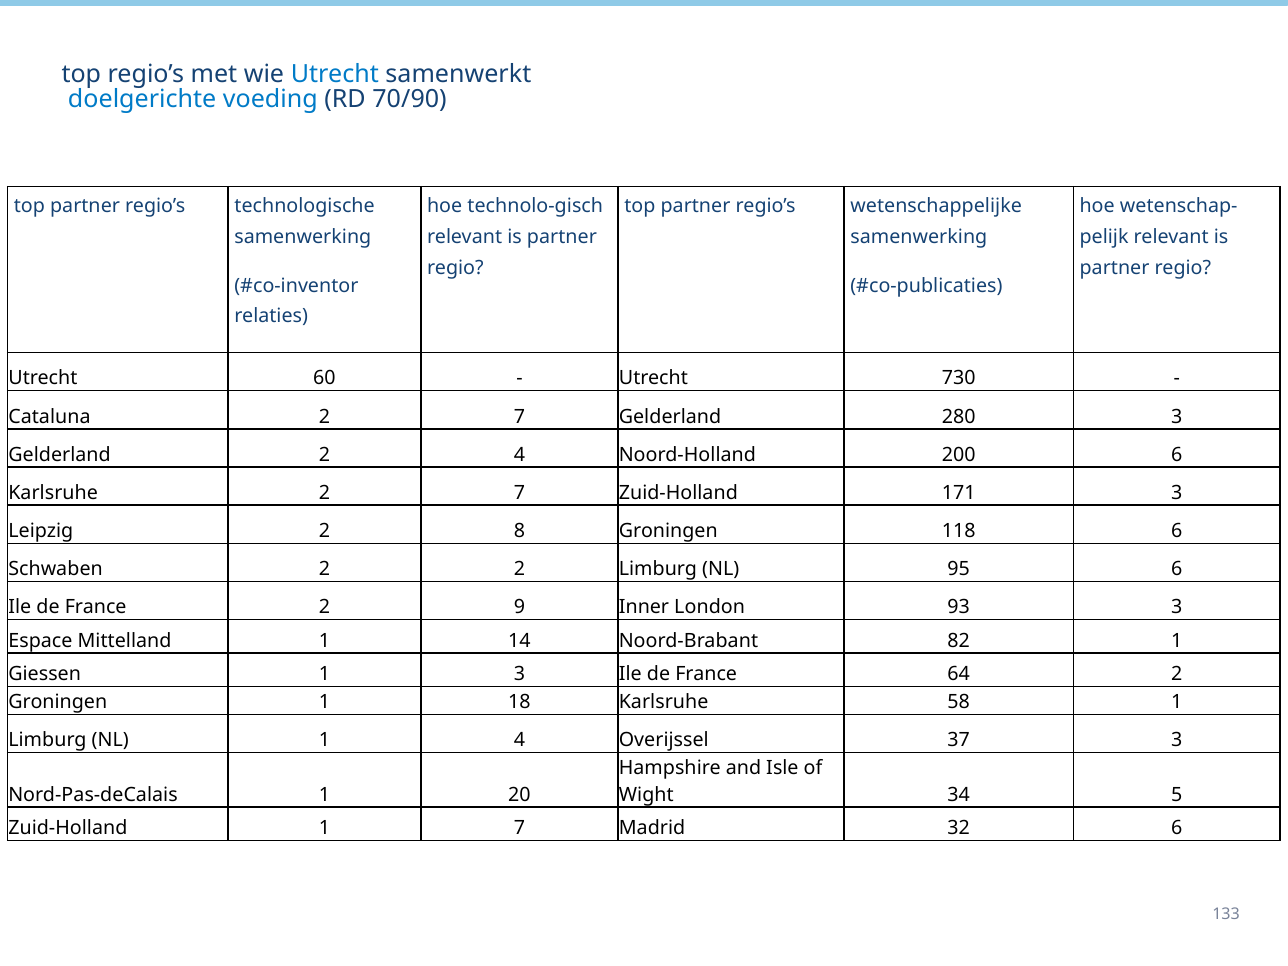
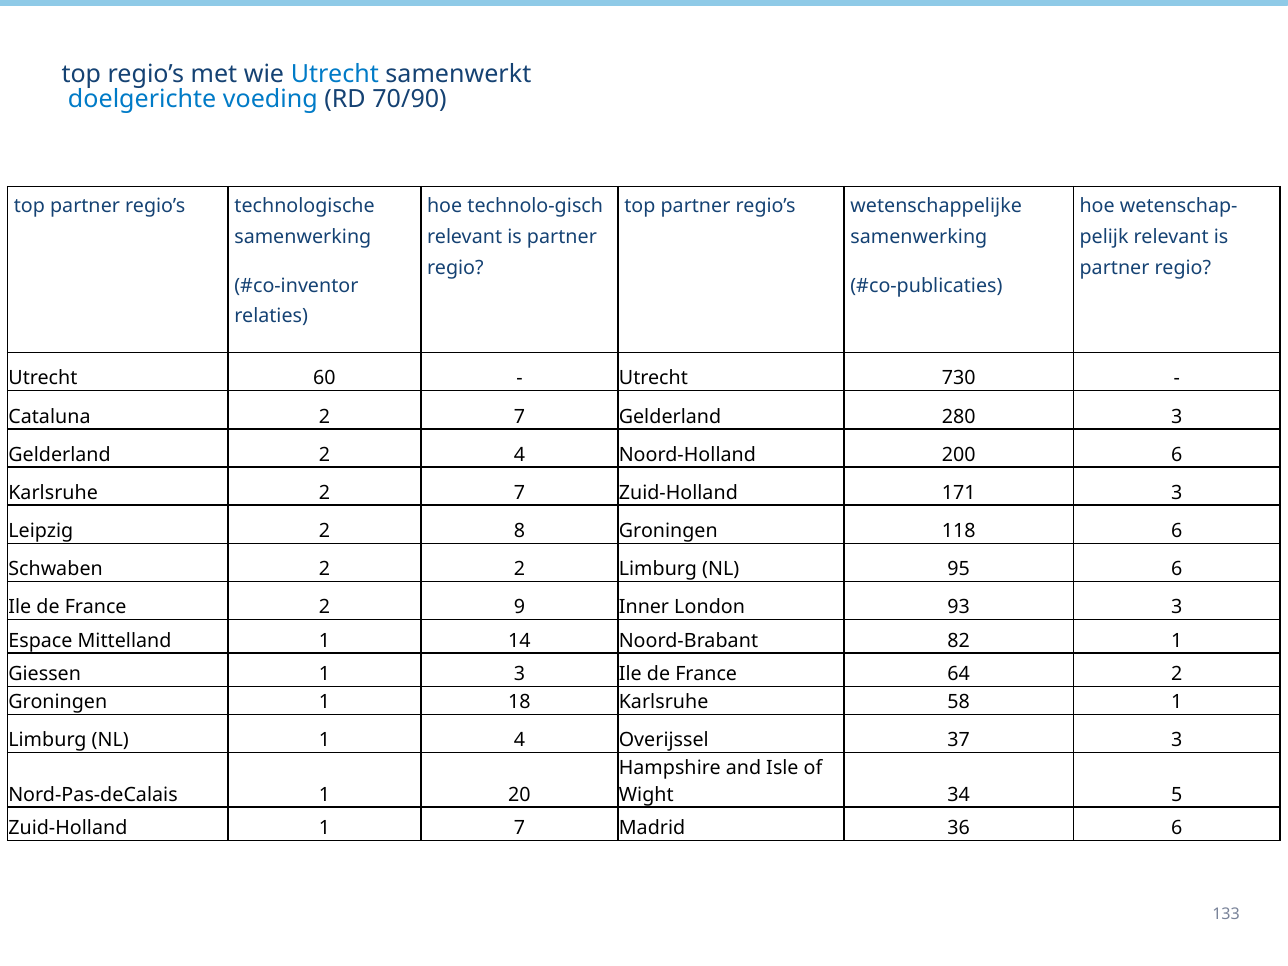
32: 32 -> 36
